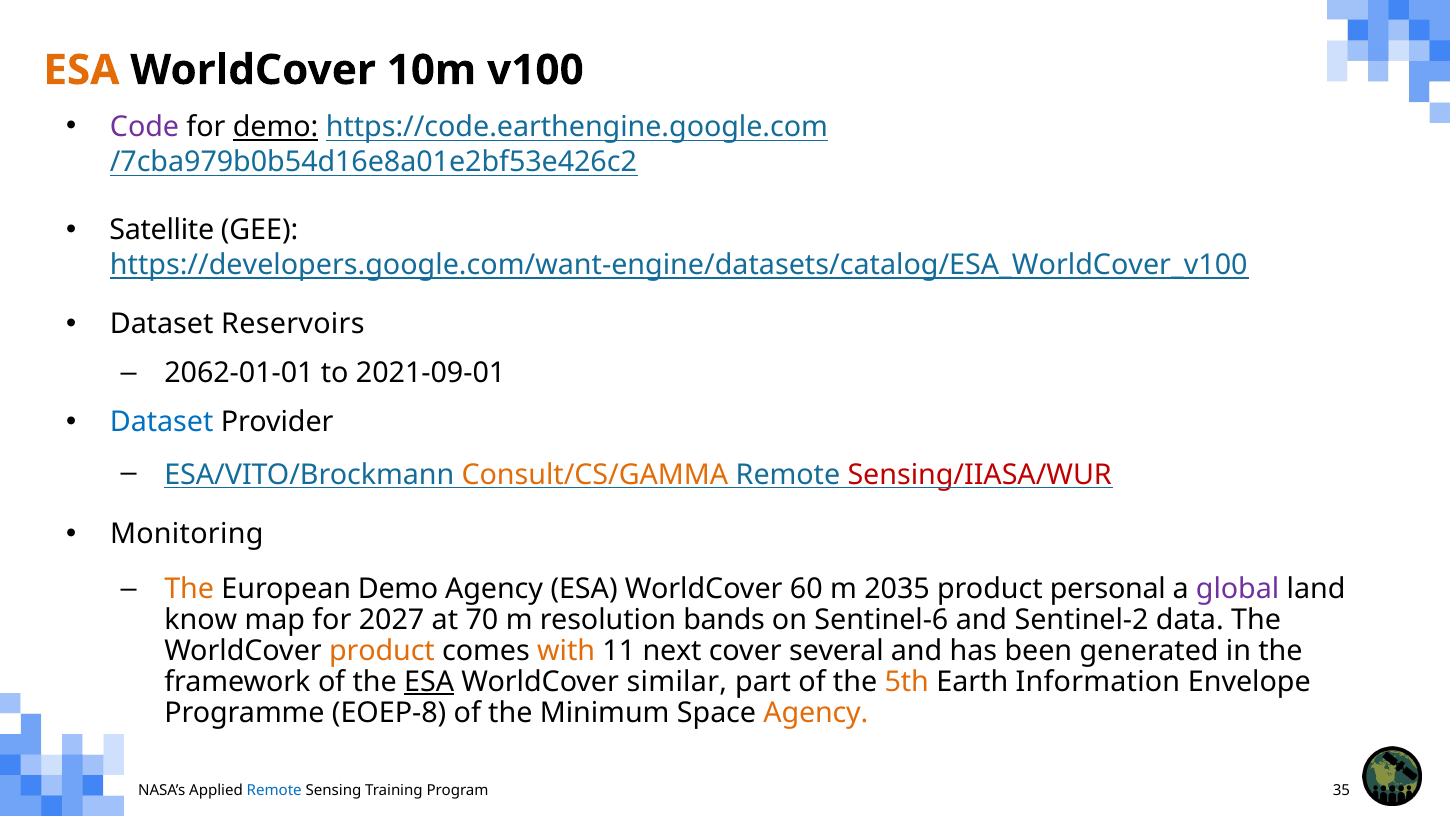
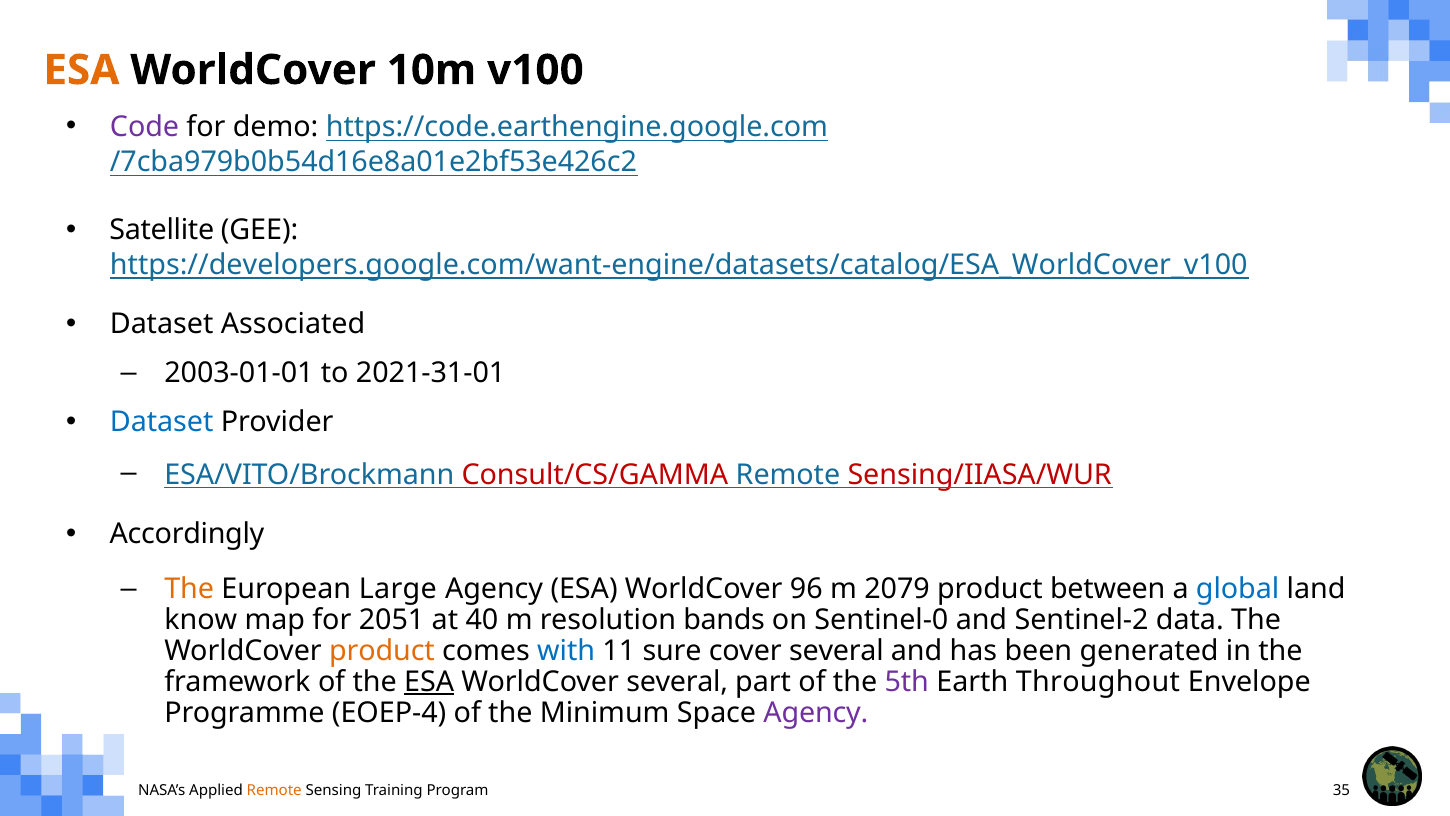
demo at (276, 127) underline: present -> none
Reservoirs: Reservoirs -> Associated
2062-01-01: 2062-01-01 -> 2003-01-01
2021-09-01: 2021-09-01 -> 2021-31-01
Consult/CS/GAMMA colour: orange -> red
Monitoring: Monitoring -> Accordingly
European Demo: Demo -> Large
60: 60 -> 96
2035: 2035 -> 2079
personal: personal -> between
global colour: purple -> blue
2027: 2027 -> 2051
70: 70 -> 40
Sentinel-6: Sentinel-6 -> Sentinel-0
with colour: orange -> blue
next: next -> sure
WorldCover similar: similar -> several
5th colour: orange -> purple
Information: Information -> Throughout
EOEP-8: EOEP-8 -> EOEP-4
Agency at (816, 712) colour: orange -> purple
Remote at (274, 790) colour: blue -> orange
